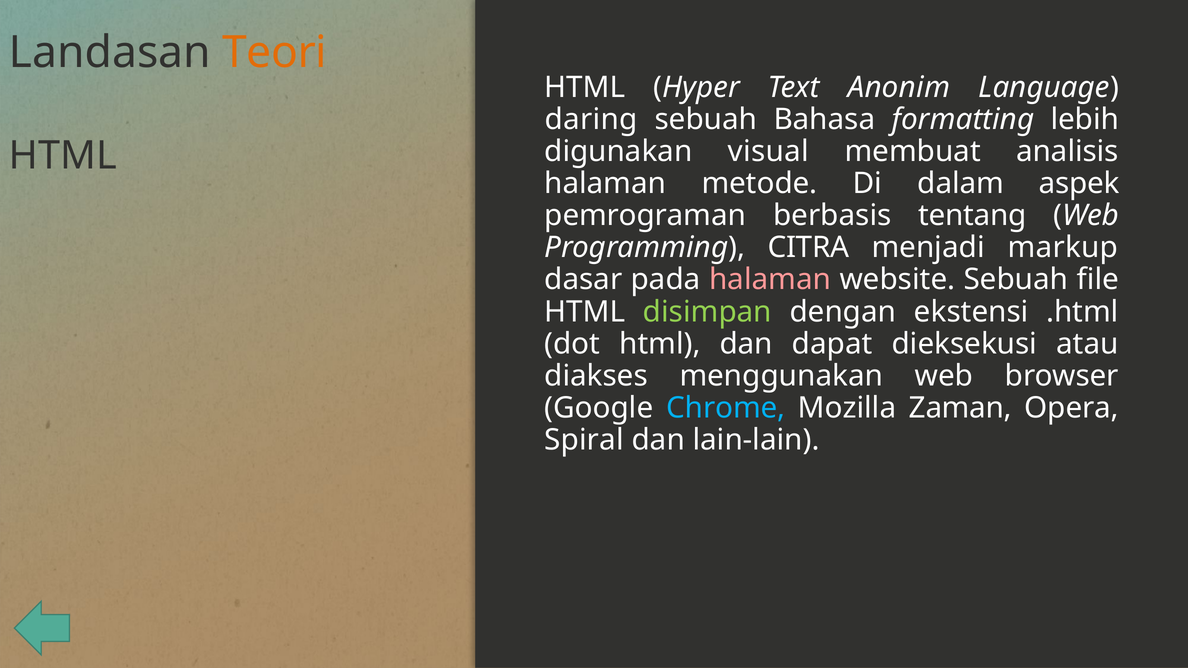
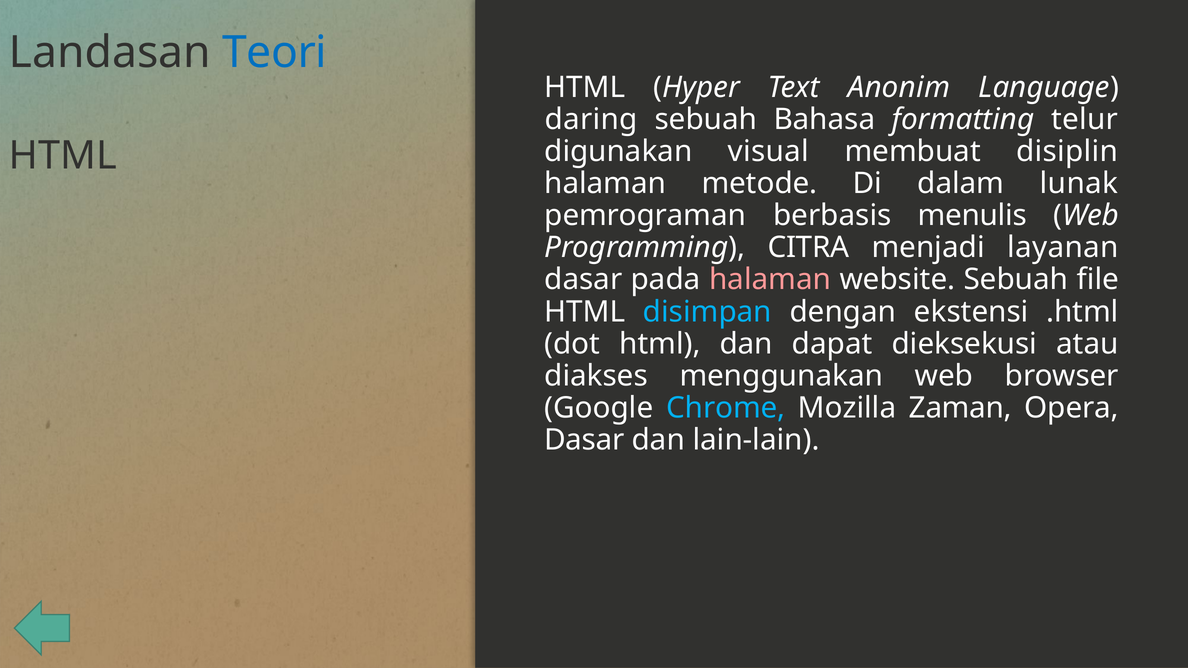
Teori colour: orange -> blue
lebih: lebih -> telur
analisis: analisis -> disiplin
aspek: aspek -> lunak
tentang: tentang -> menulis
markup: markup -> layanan
disimpan colour: light green -> light blue
Spiral at (584, 440): Spiral -> Dasar
